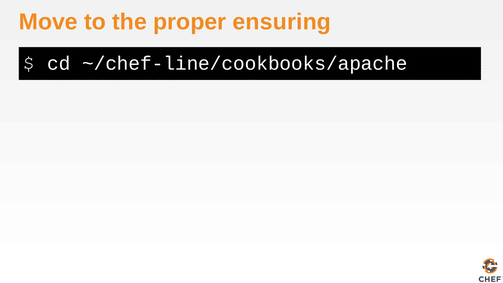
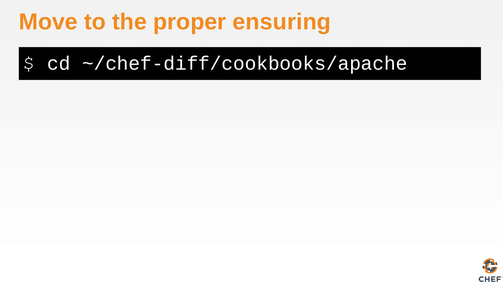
~/chef-line/cookbooks/apache: ~/chef-line/cookbooks/apache -> ~/chef-diff/cookbooks/apache
